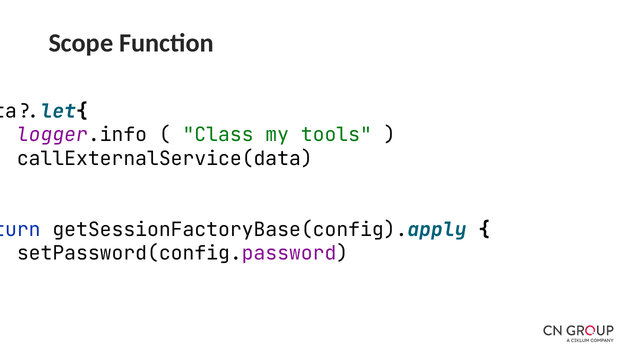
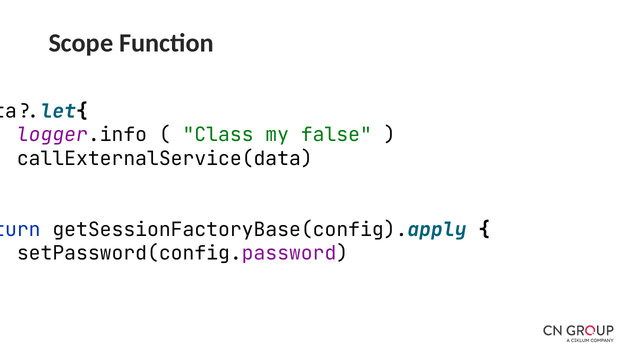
tools: tools -> false
